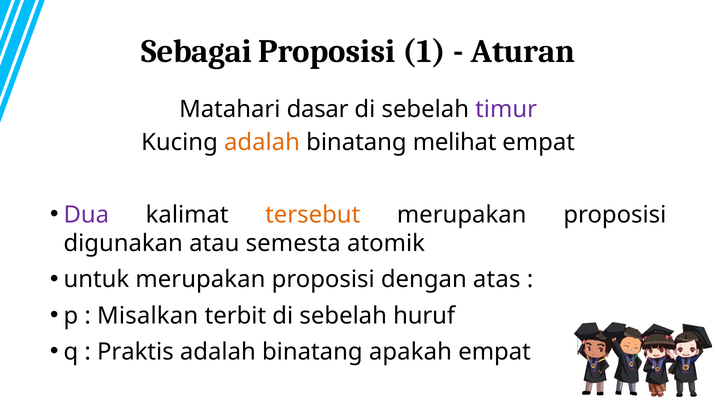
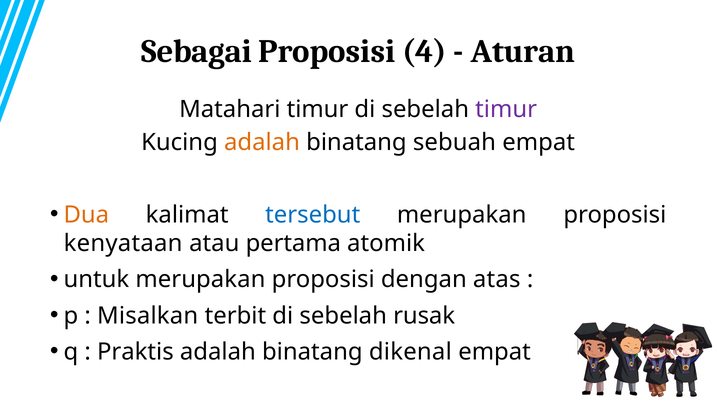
1: 1 -> 4
Matahari dasar: dasar -> timur
melihat: melihat -> sebuah
Dua colour: purple -> orange
tersebut colour: orange -> blue
digunakan: digunakan -> kenyataan
semesta: semesta -> pertama
huruf: huruf -> rusak
apakah: apakah -> dikenal
